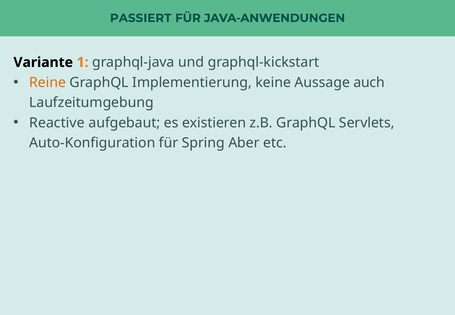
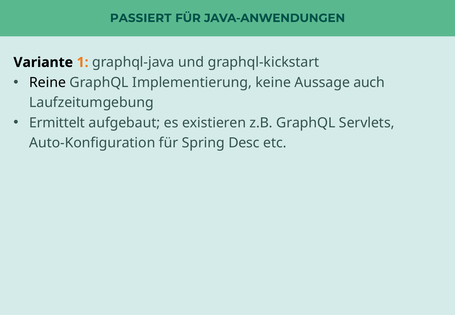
Reine colour: orange -> black
Reactive: Reactive -> Ermittelt
Aber: Aber -> Desc
